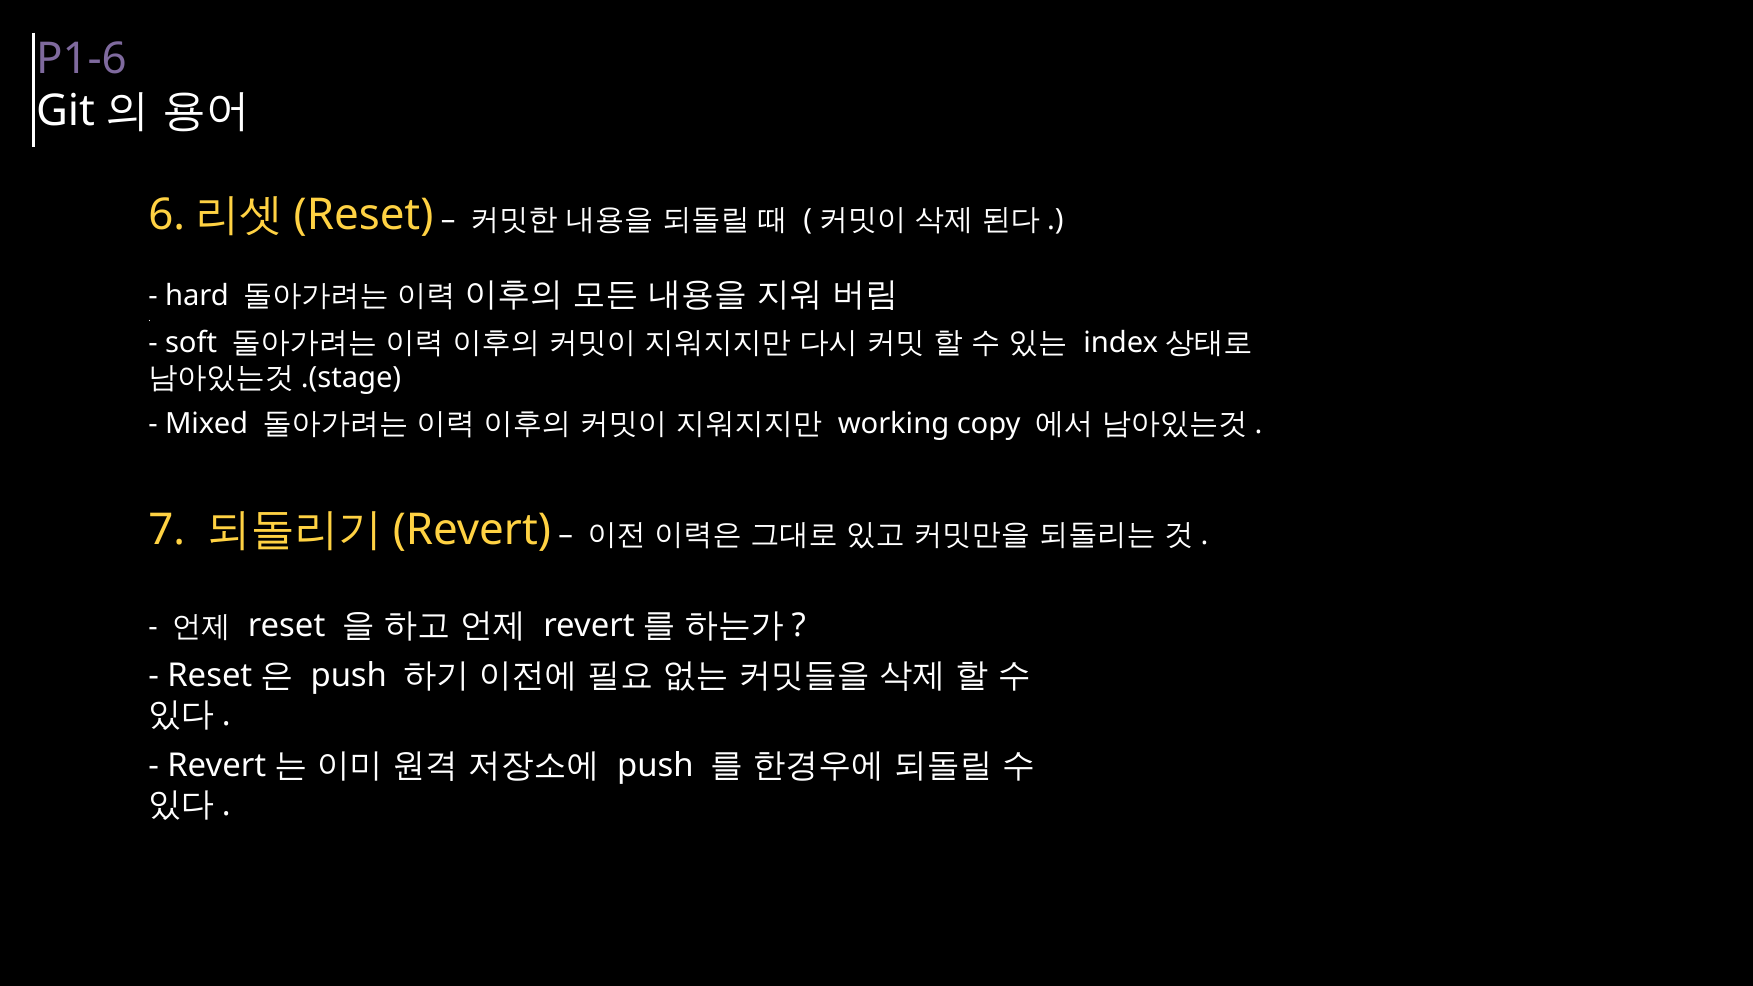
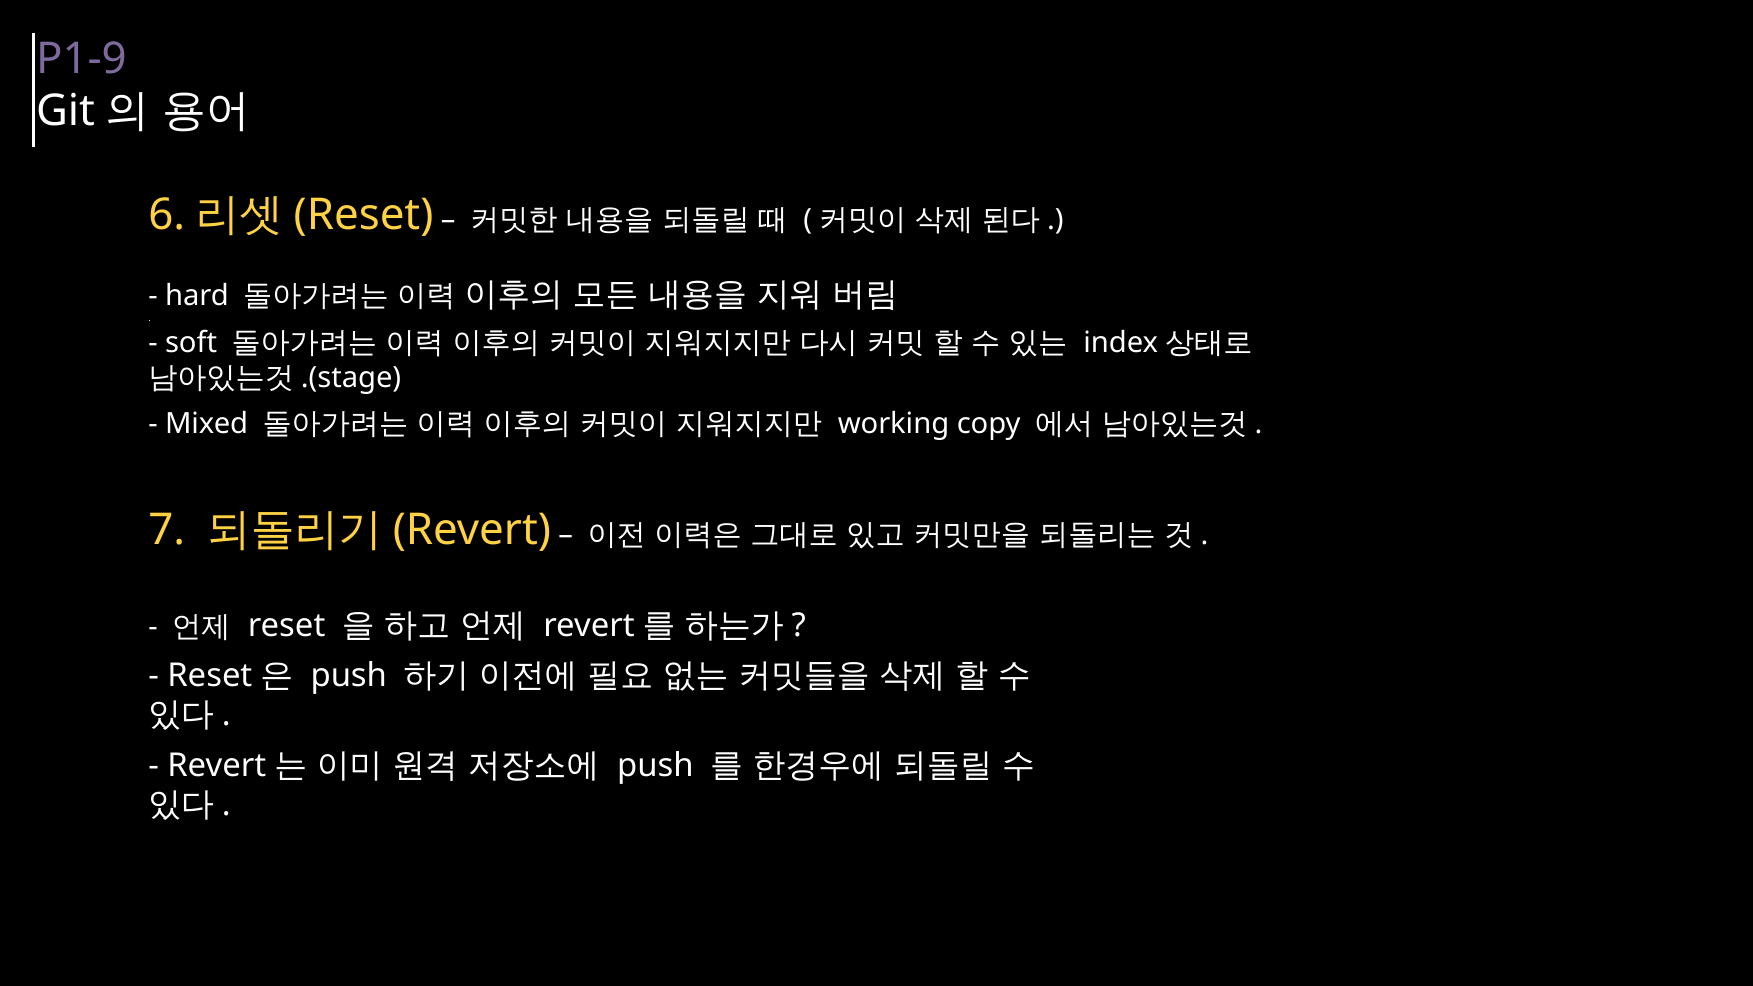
P1-6: P1-6 -> P1-9
